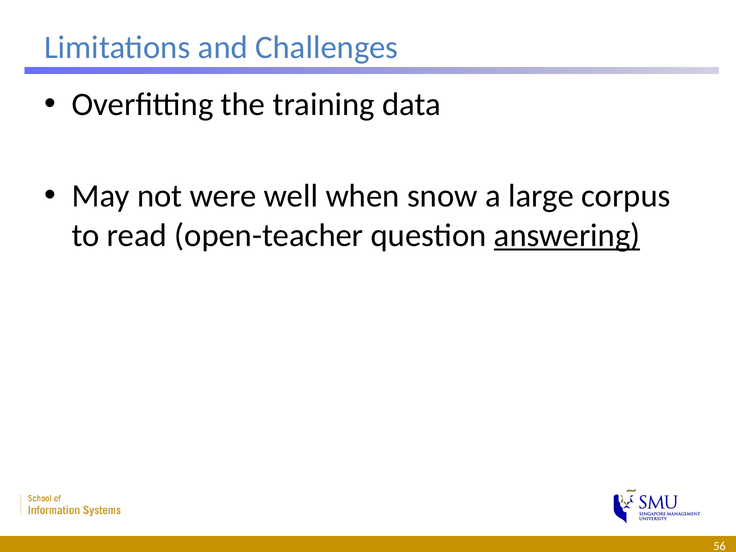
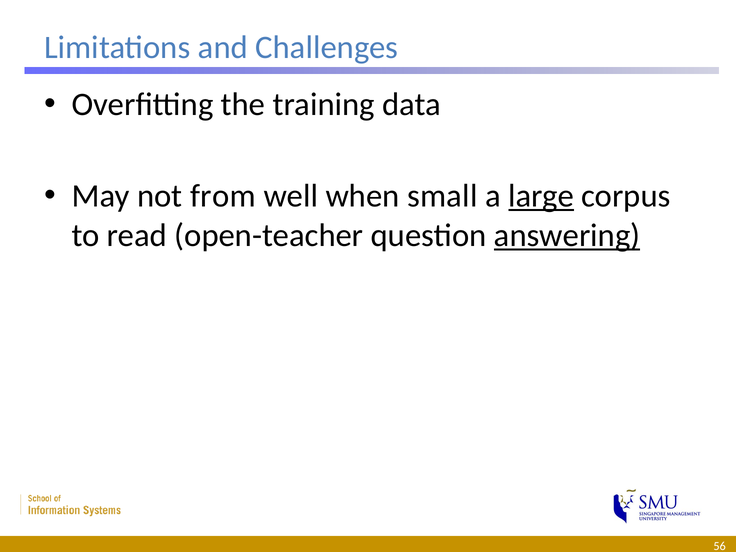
were: were -> from
snow: snow -> small
large underline: none -> present
